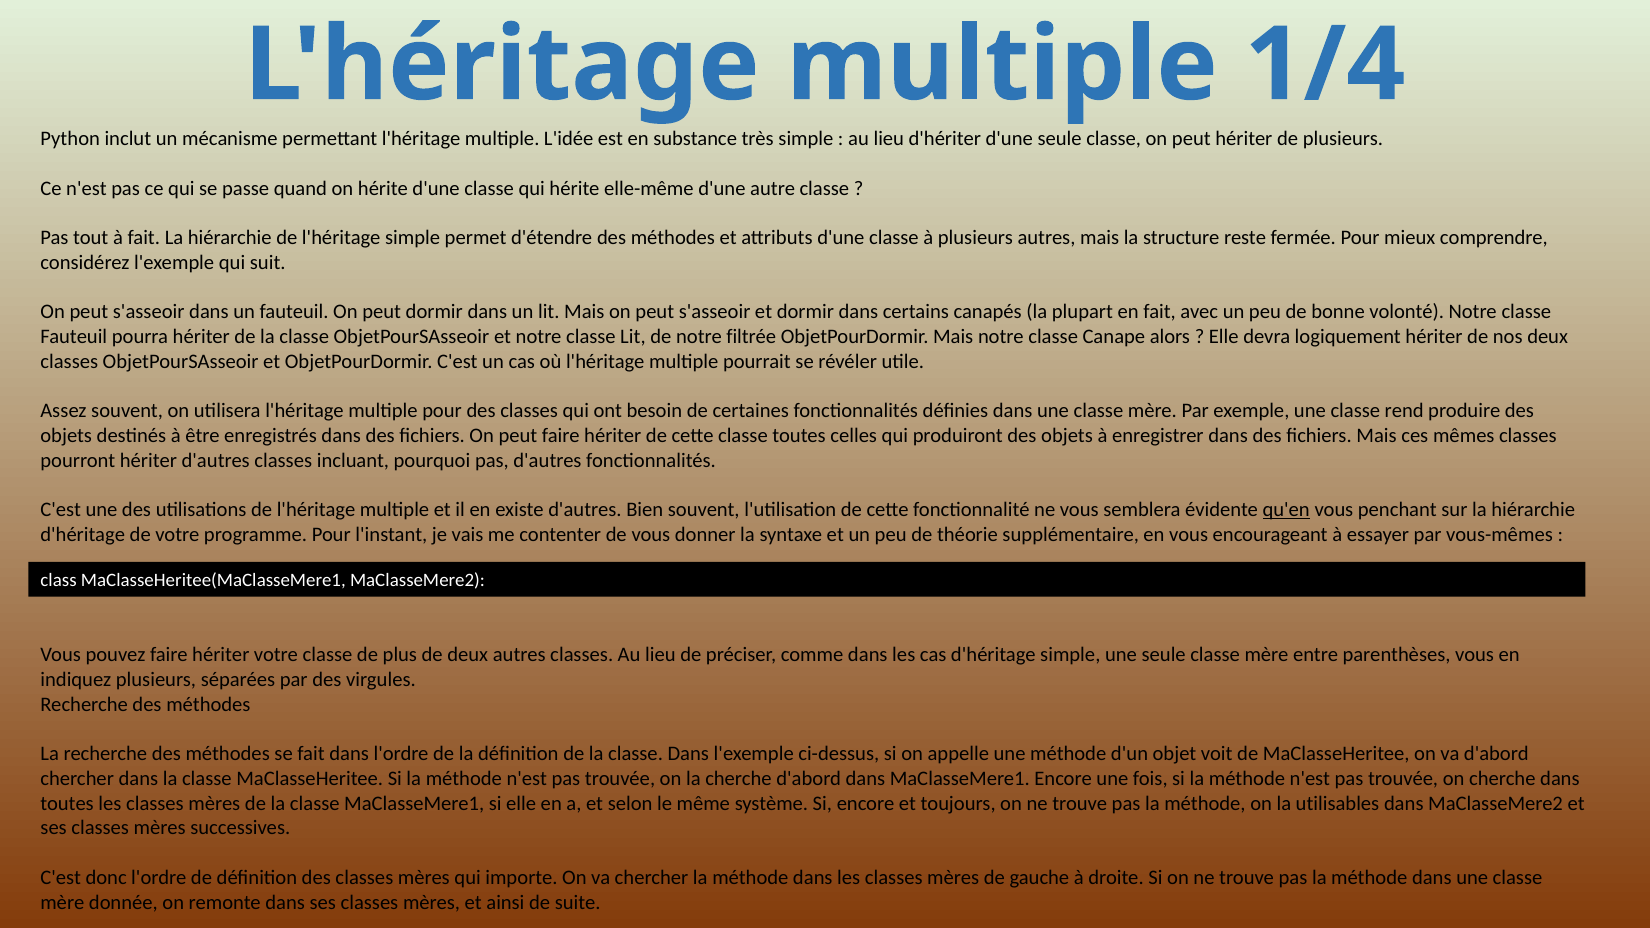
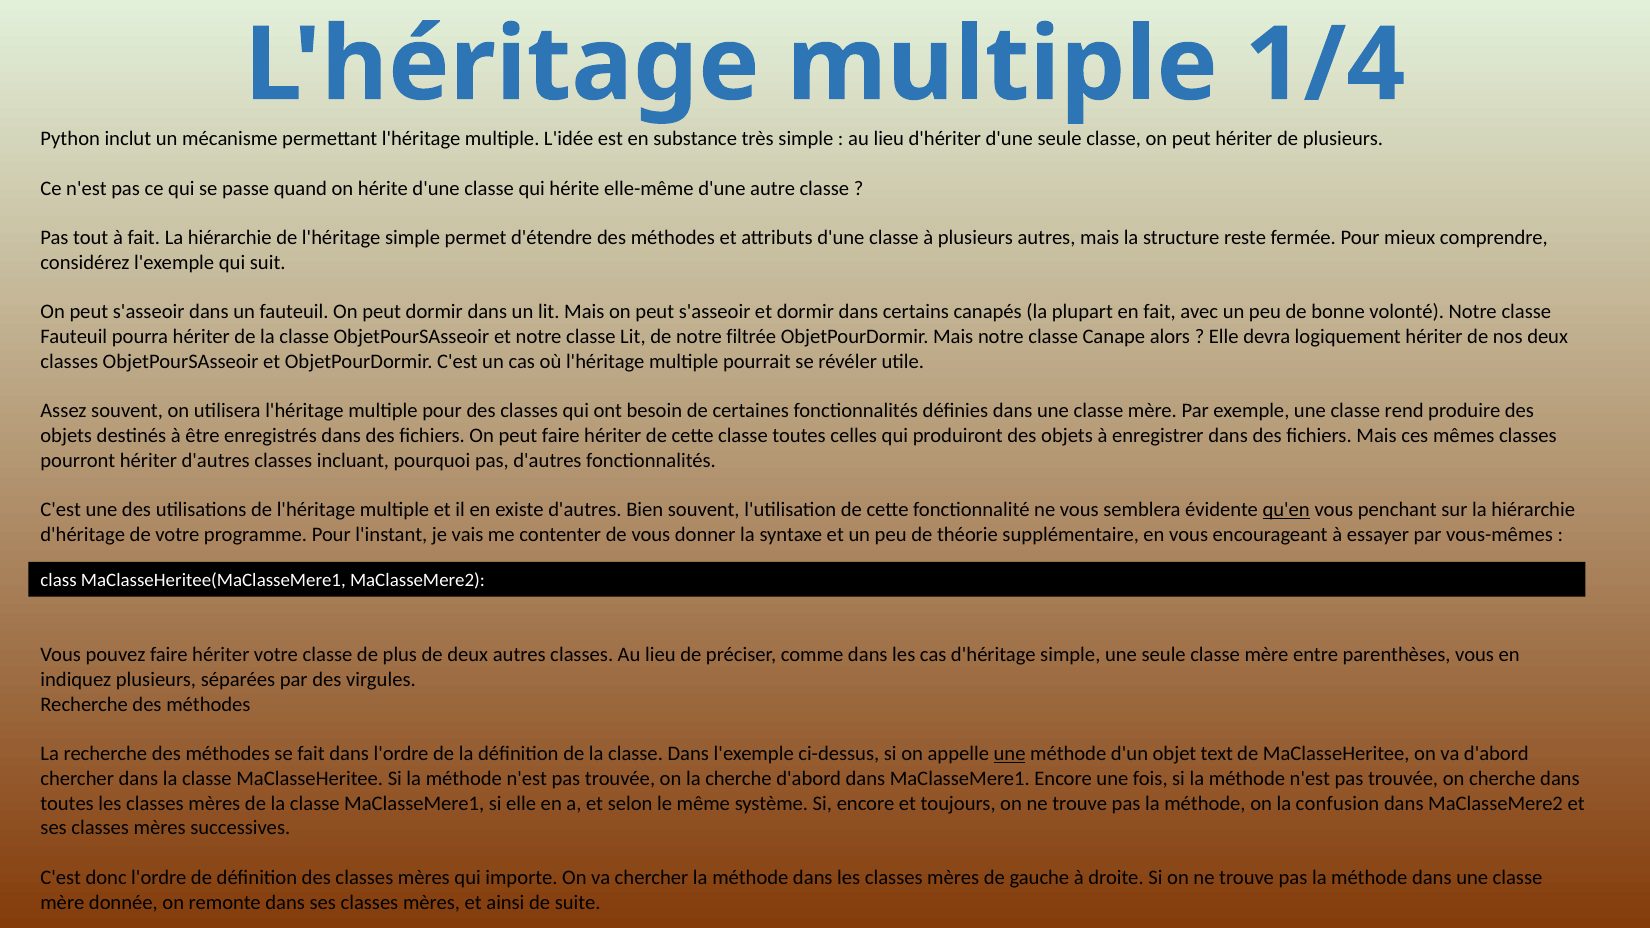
une at (1010, 754) underline: none -> present
voit: voit -> text
utilisables: utilisables -> confusion
